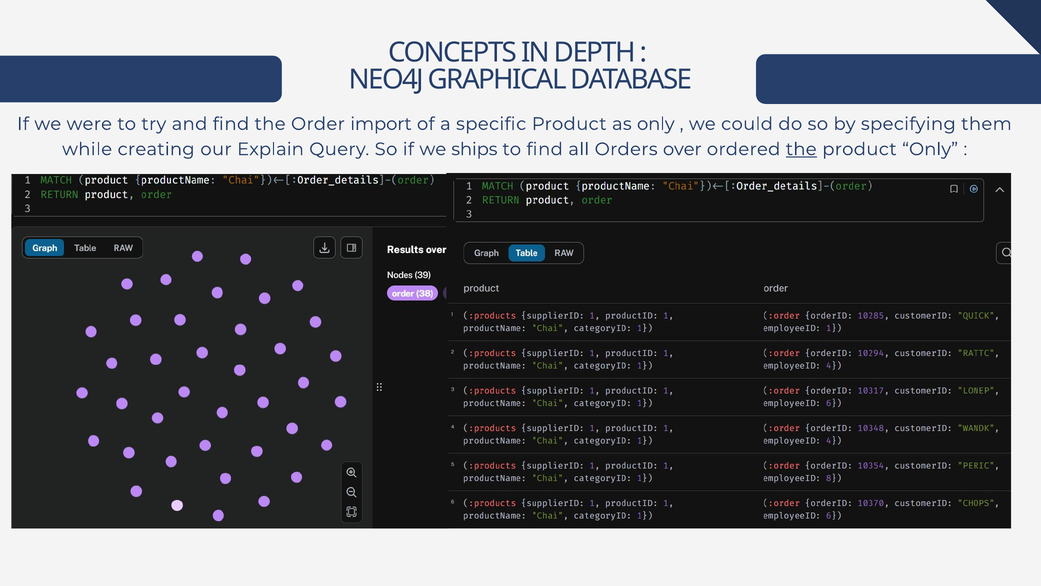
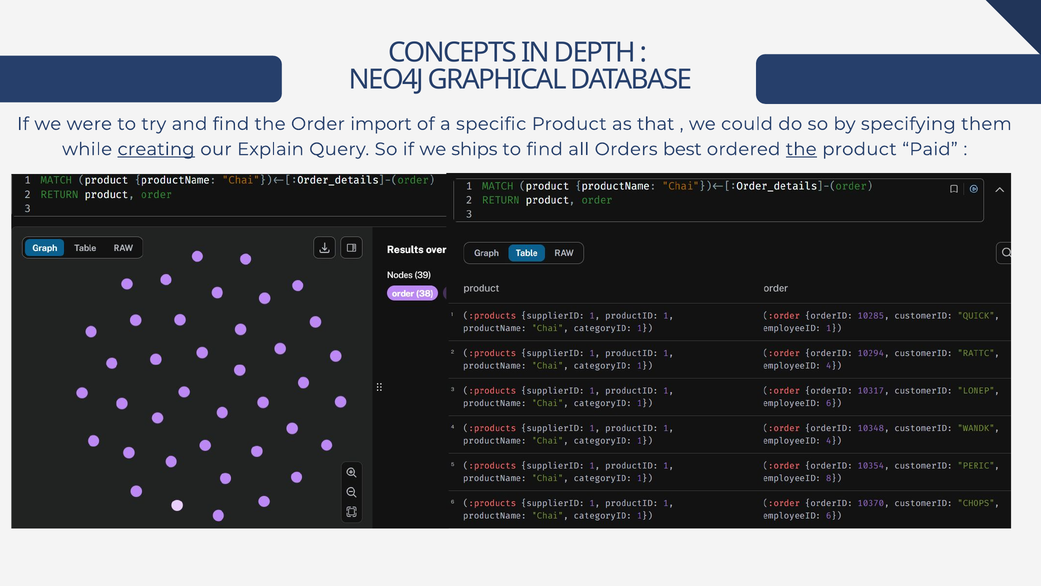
as only: only -> that
creating underline: none -> present
over: over -> best
product Only: Only -> Paid
